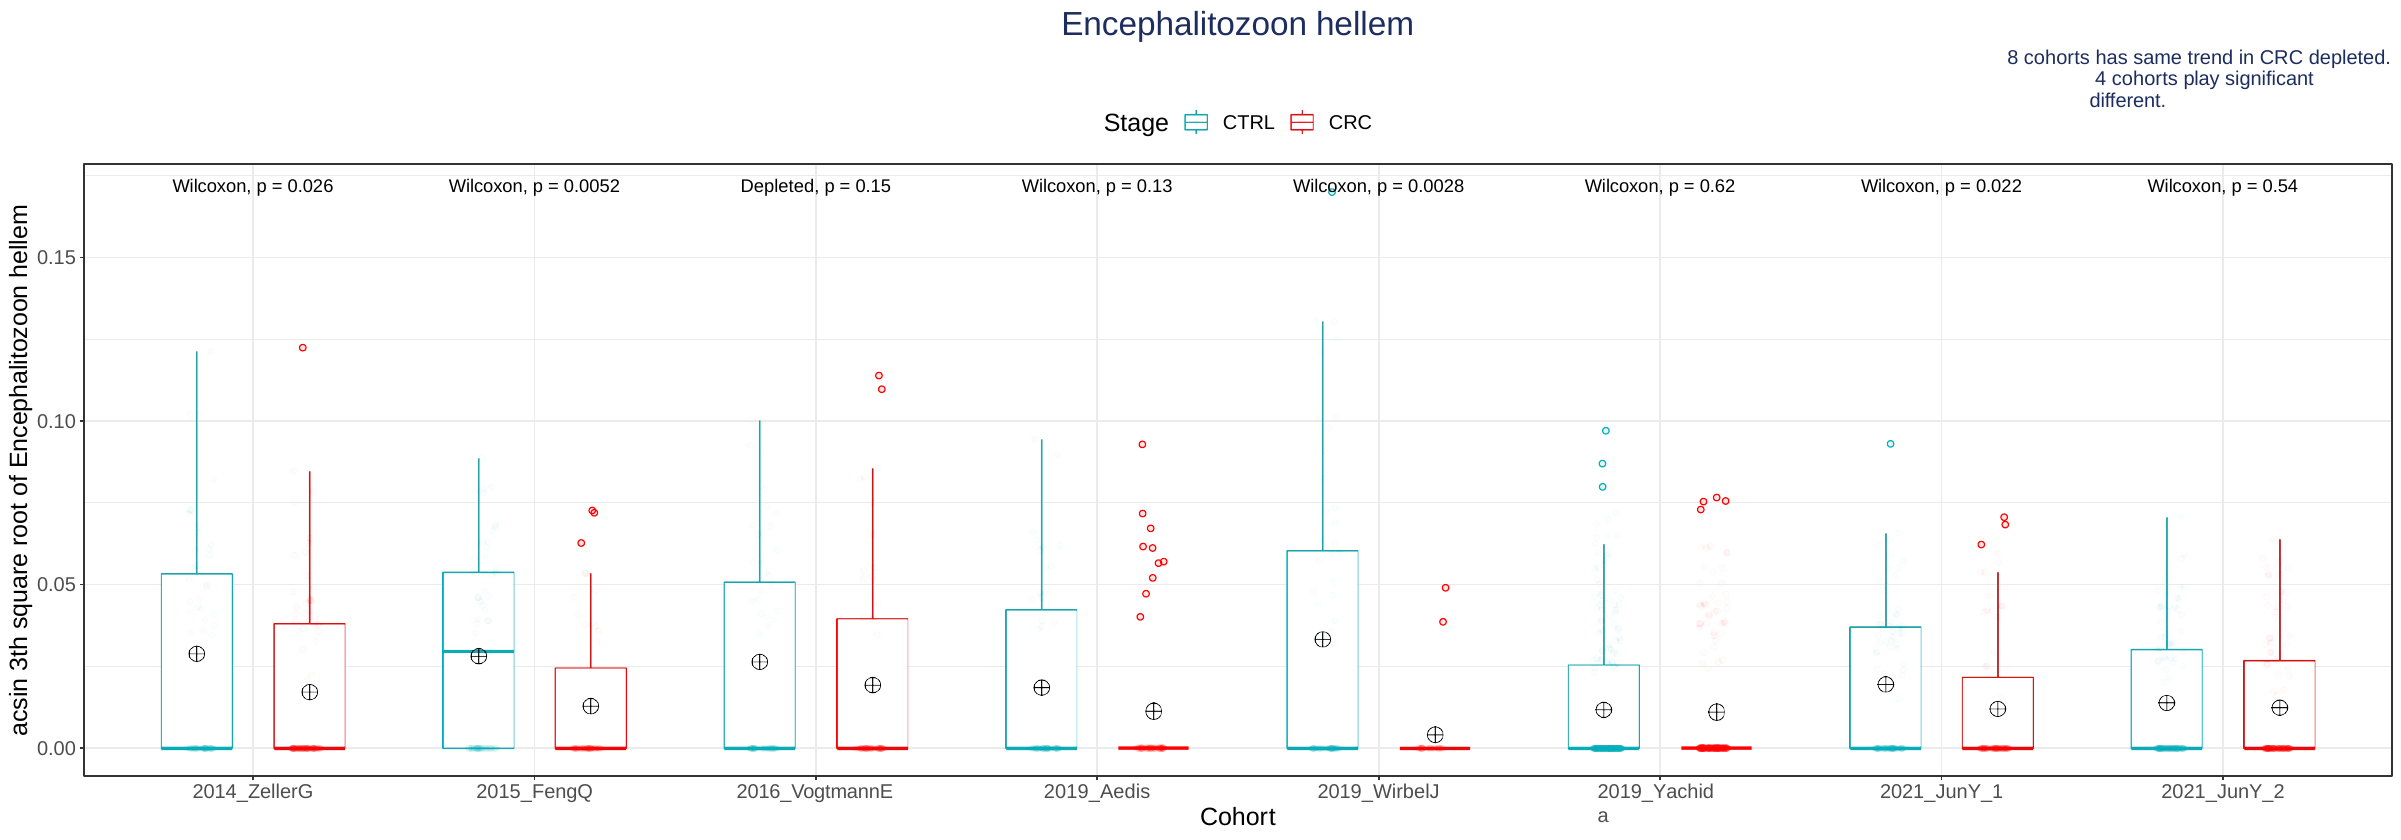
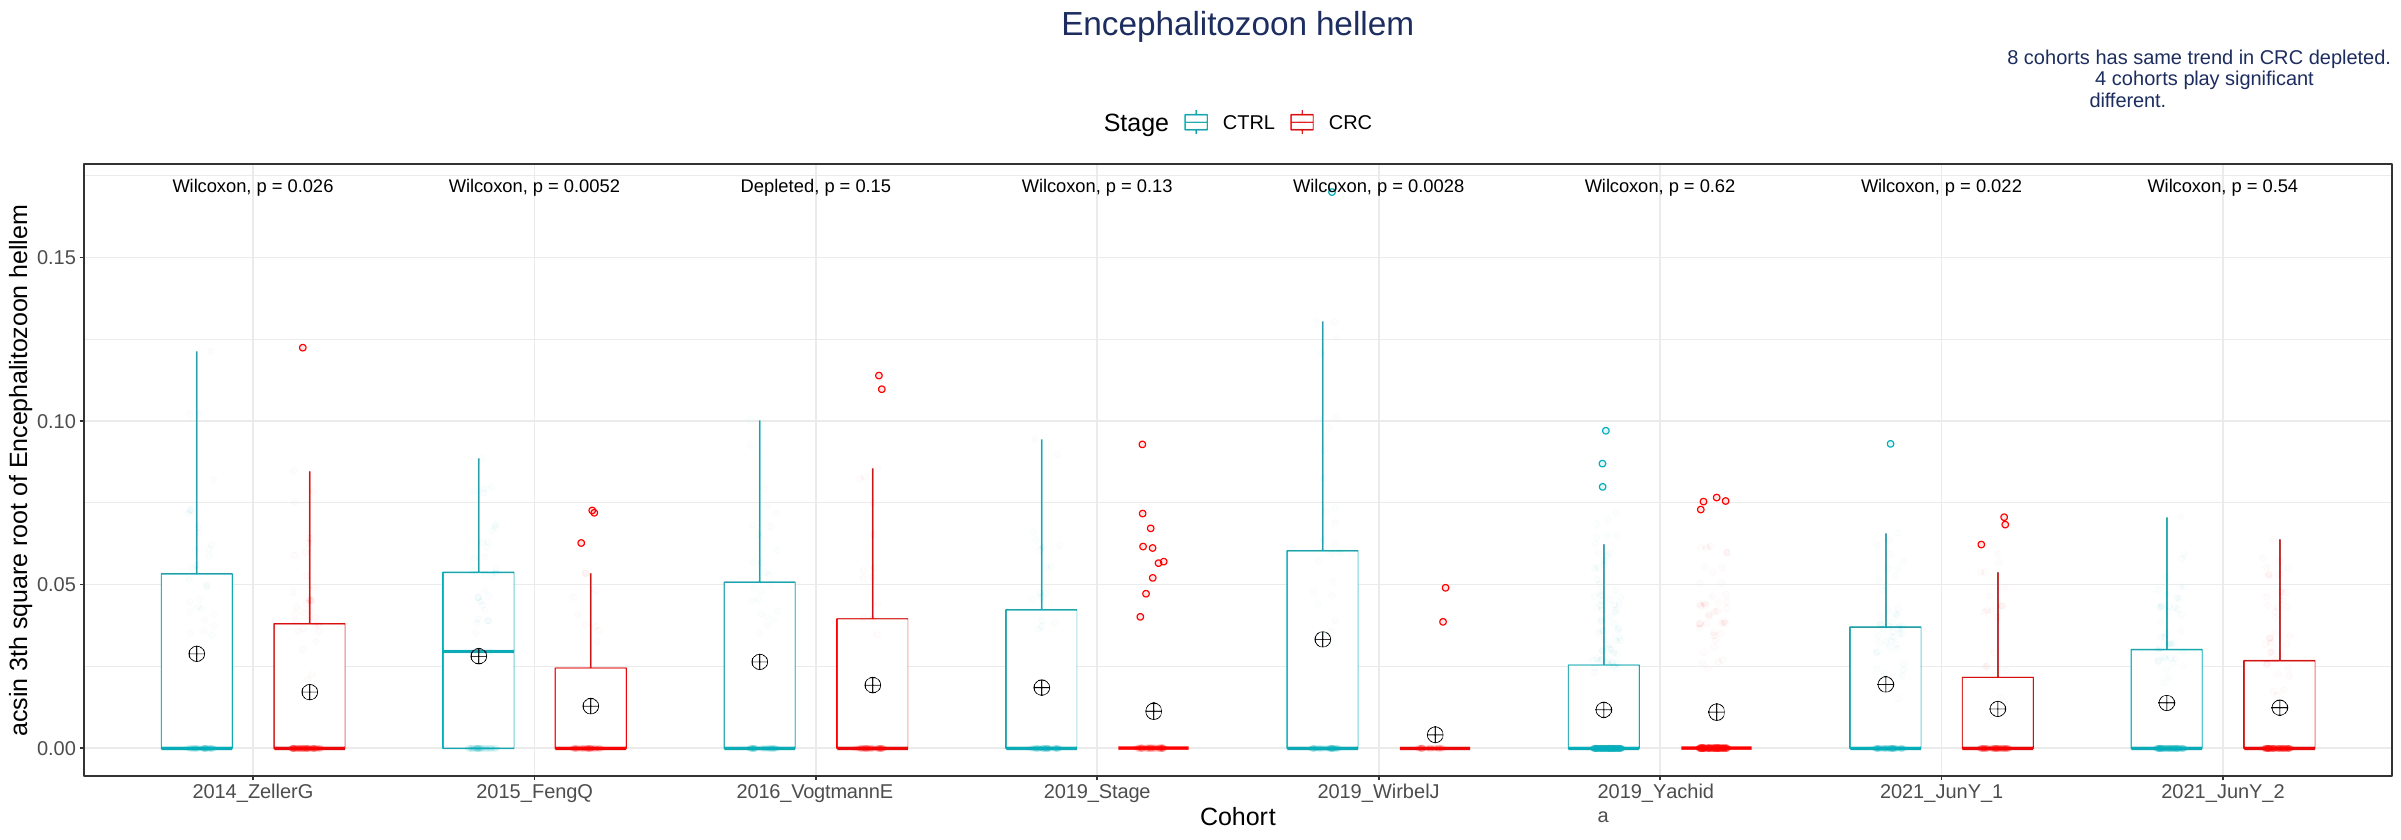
2019_Aedis: 2019_Aedis -> 2019_Stage
